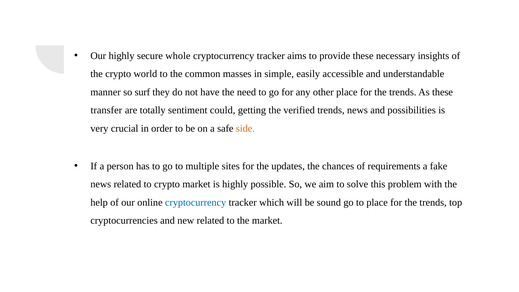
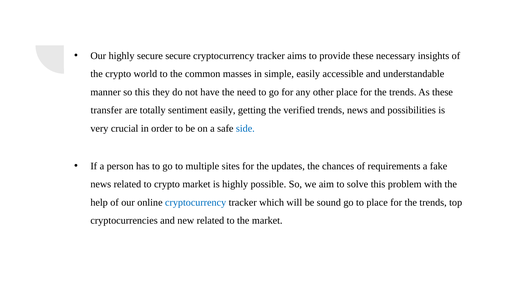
secure whole: whole -> secure
so surf: surf -> this
sentiment could: could -> easily
side colour: orange -> blue
